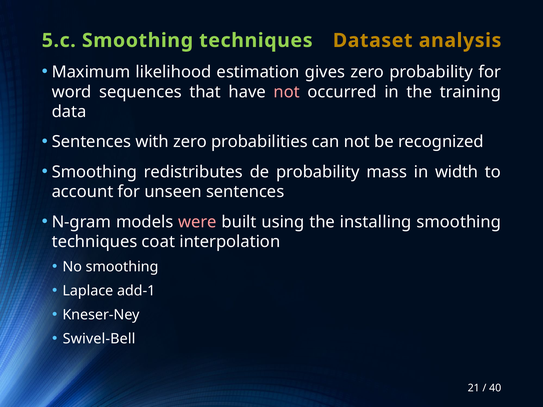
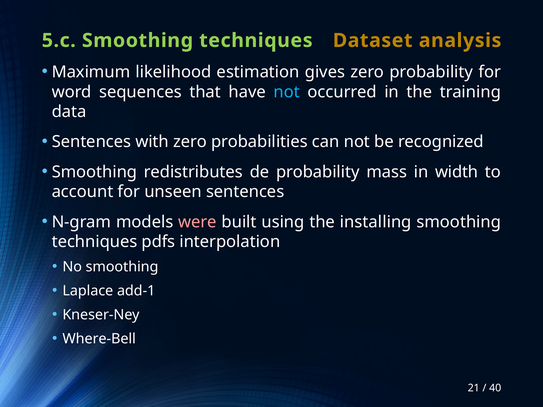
not at (287, 92) colour: pink -> light blue
coat: coat -> pdfs
Swivel-Bell: Swivel-Bell -> Where-Bell
